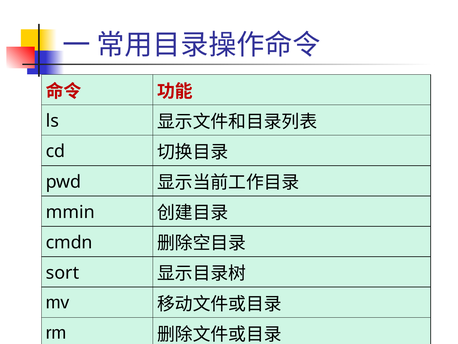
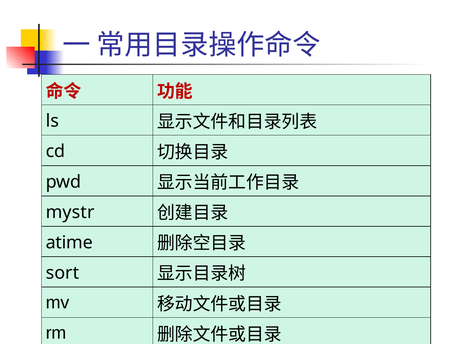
mmin: mmin -> mystr
cmdn: cmdn -> atime
